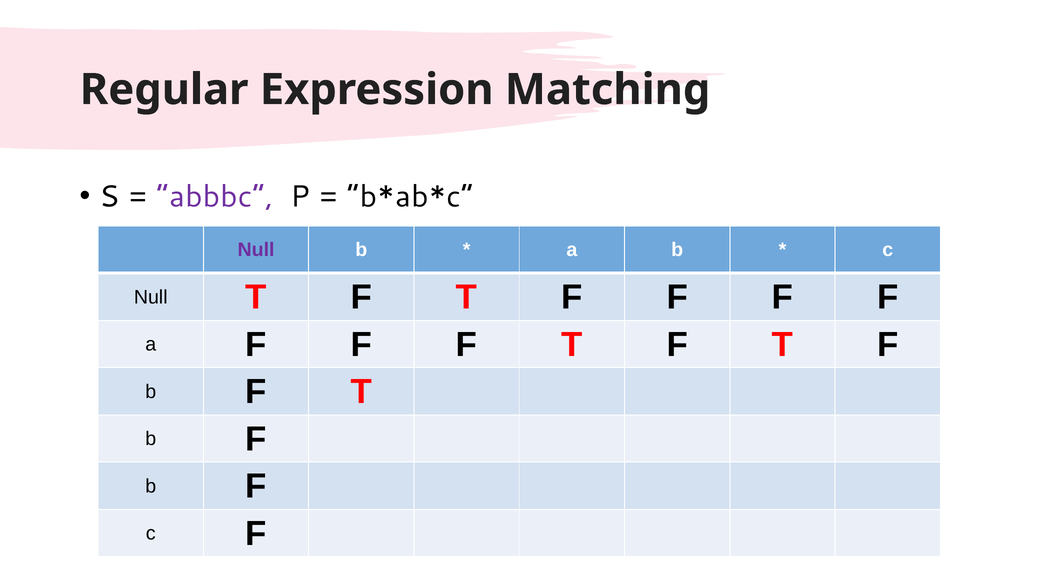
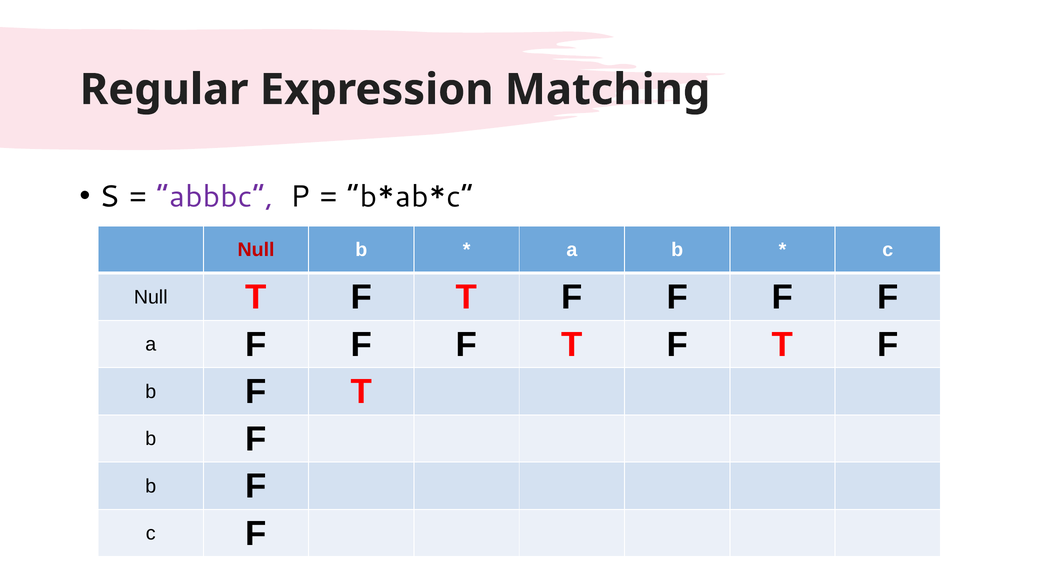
Null at (256, 250) colour: purple -> red
